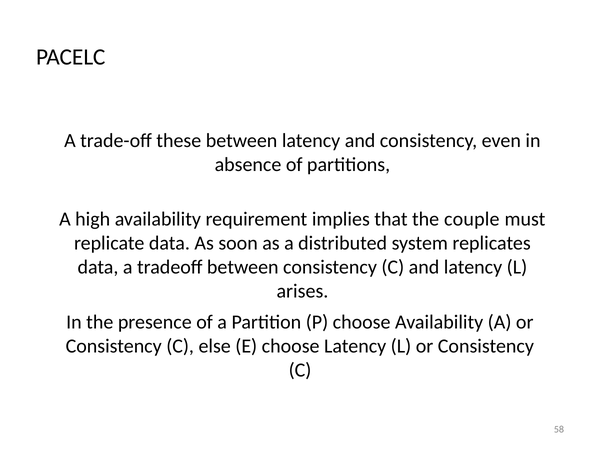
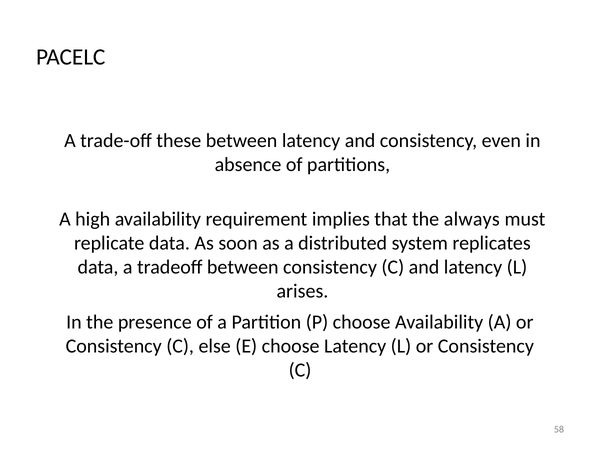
couple: couple -> always
